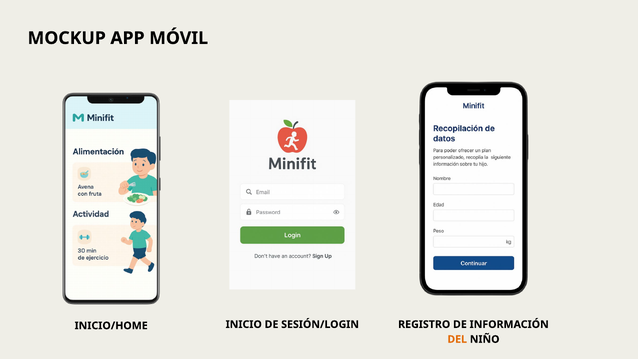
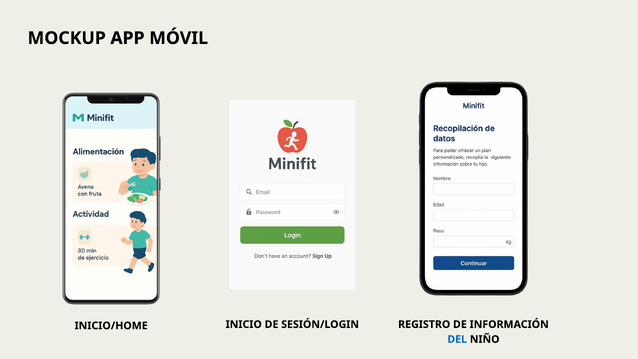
DEL colour: orange -> blue
